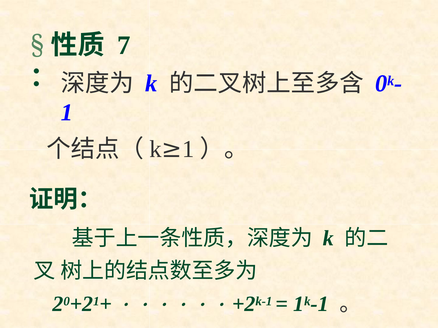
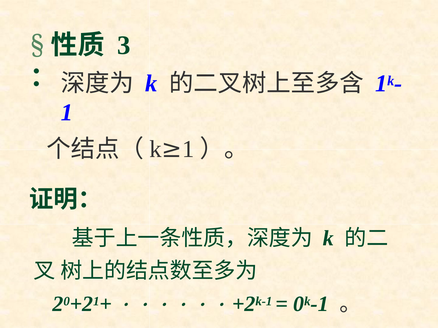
7: 7 -> 3
0 at (381, 84): 0 -> 1
1 at (299, 304): 1 -> 0
